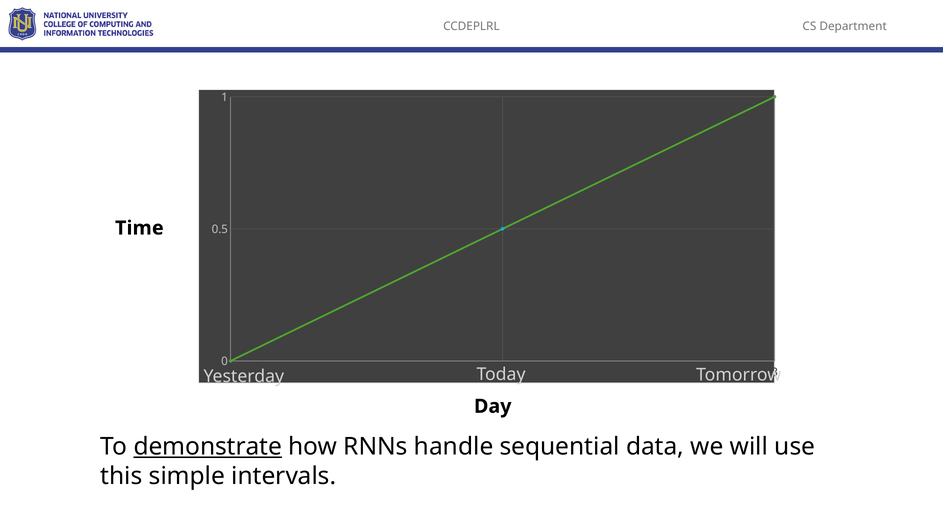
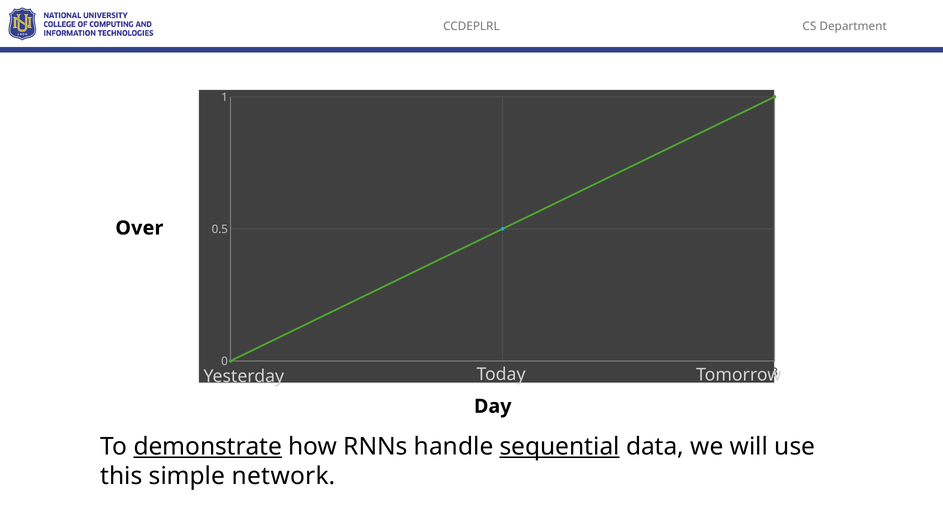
Time: Time -> Over
sequential underline: none -> present
intervals: intervals -> network
